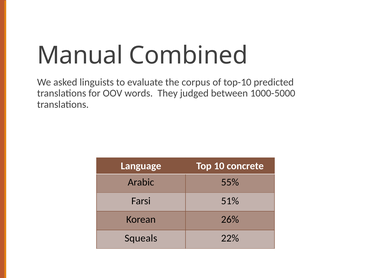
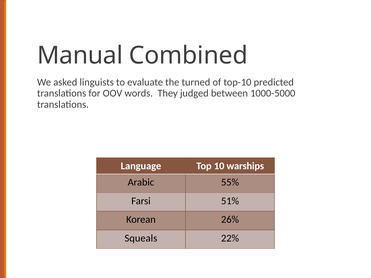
corpus: corpus -> turned
concrete: concrete -> warships
